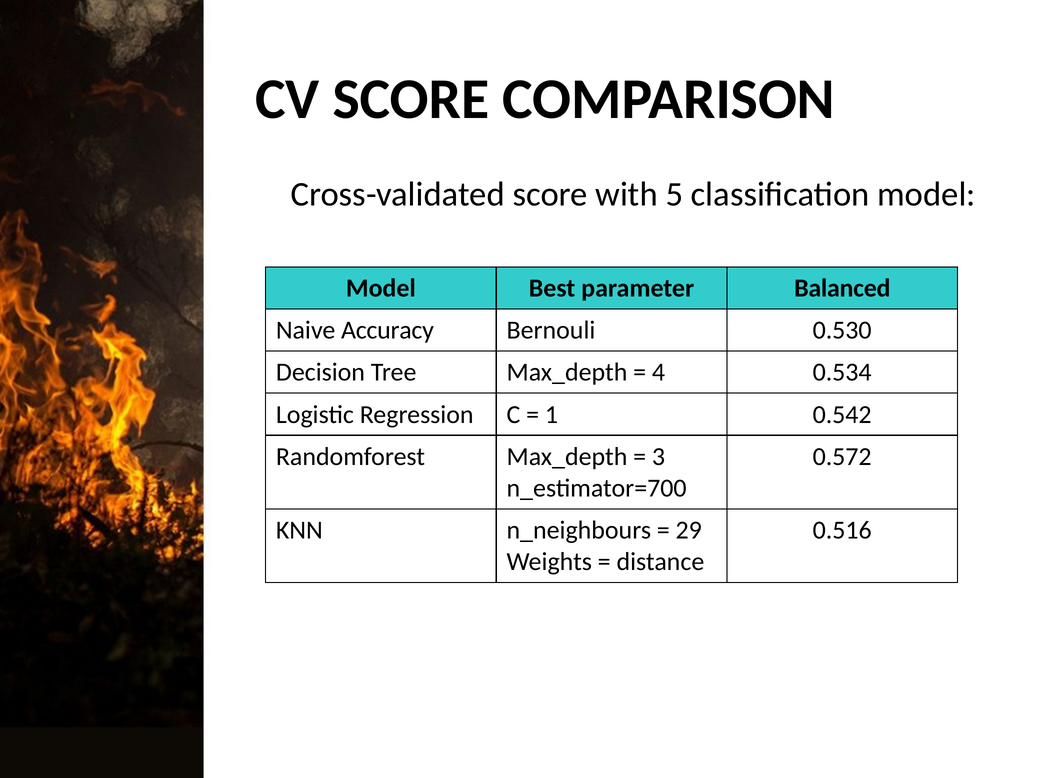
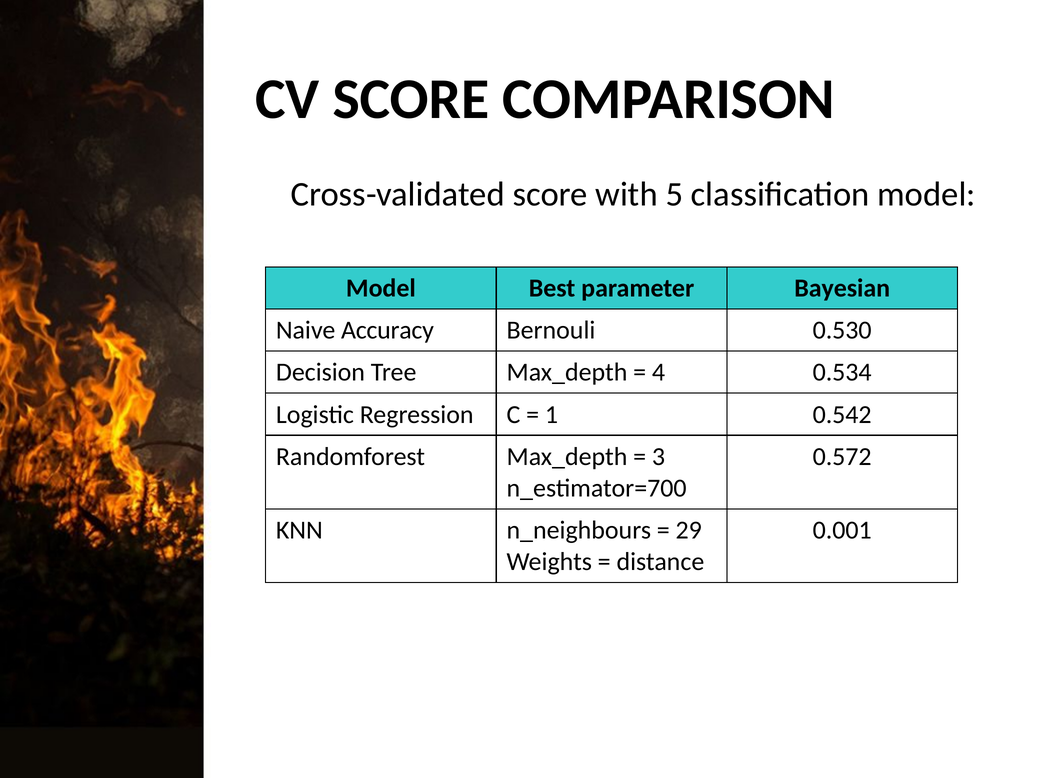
Balanced: Balanced -> Bayesian
0.516: 0.516 -> 0.001
